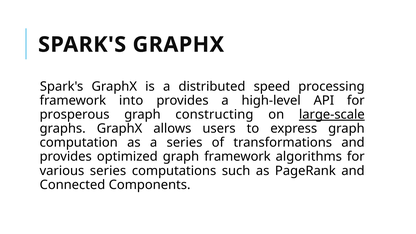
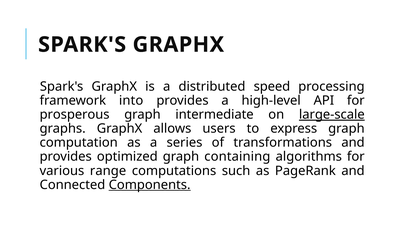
constructing: constructing -> intermediate
graph framework: framework -> containing
various series: series -> range
Components underline: none -> present
